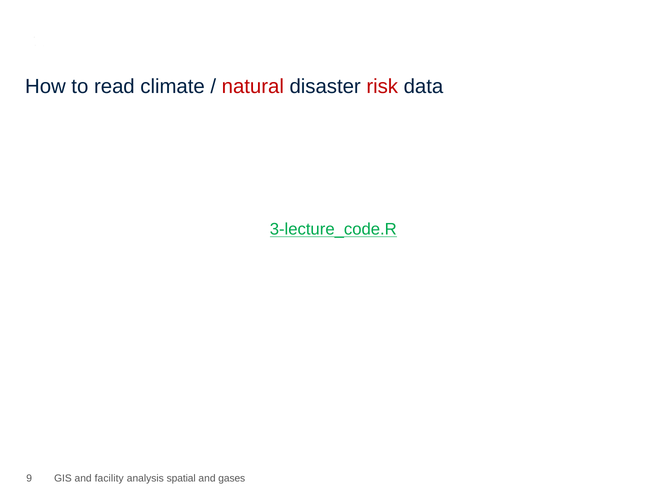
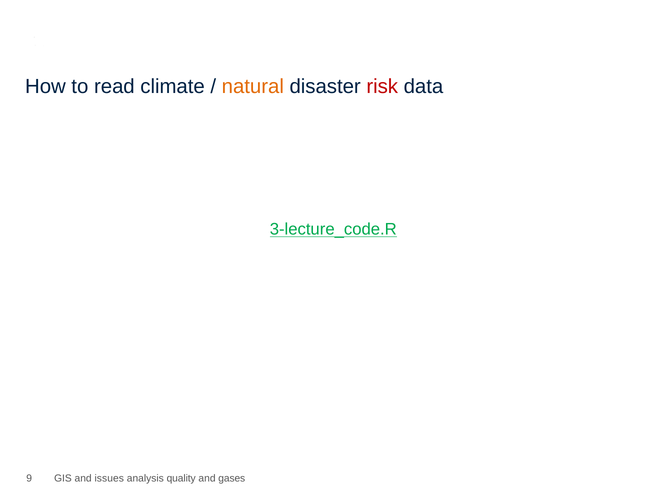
natural colour: red -> orange
facility: facility -> issues
spatial: spatial -> quality
